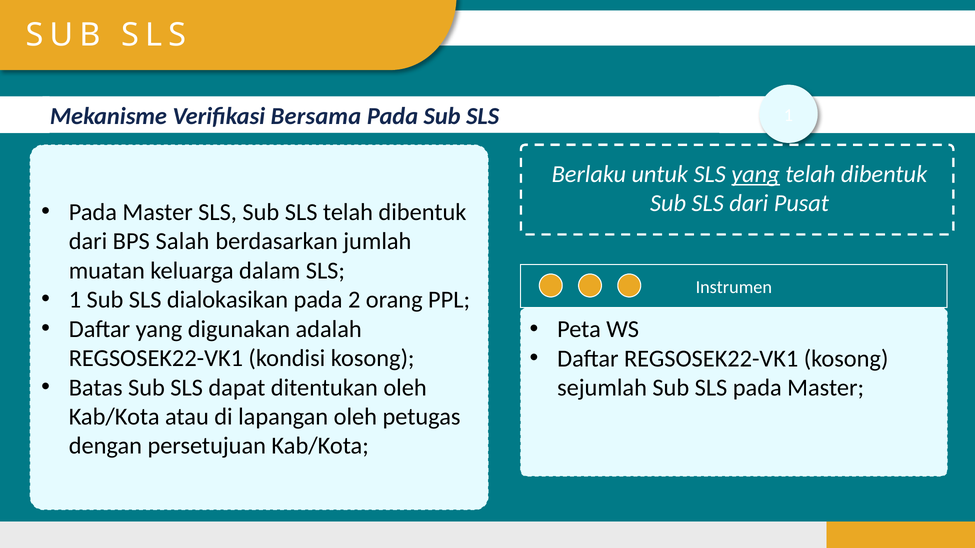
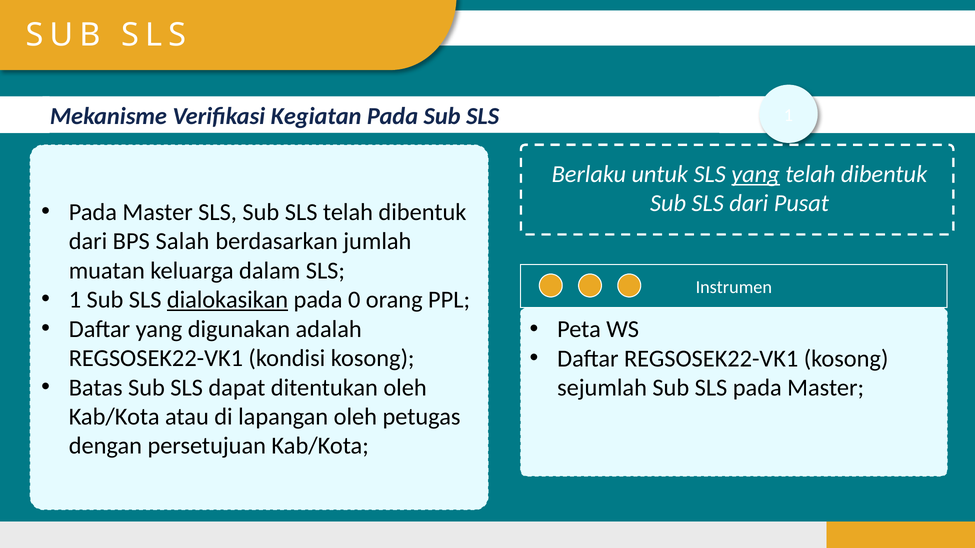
Bersama: Bersama -> Kegiatan
dialokasikan underline: none -> present
2: 2 -> 0
